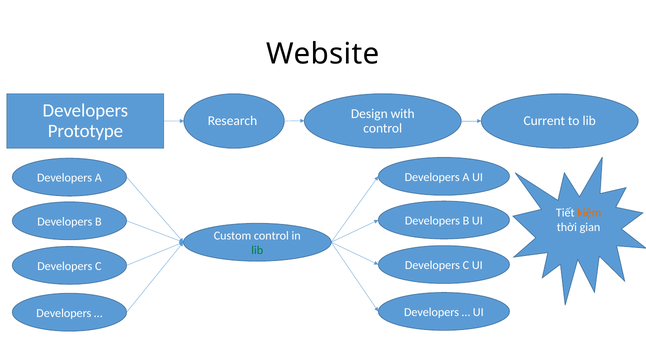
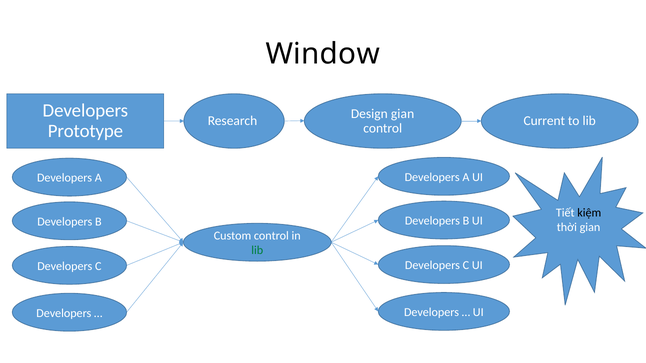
Website: Website -> Window
Design with: with -> gian
kiệm colour: orange -> black
